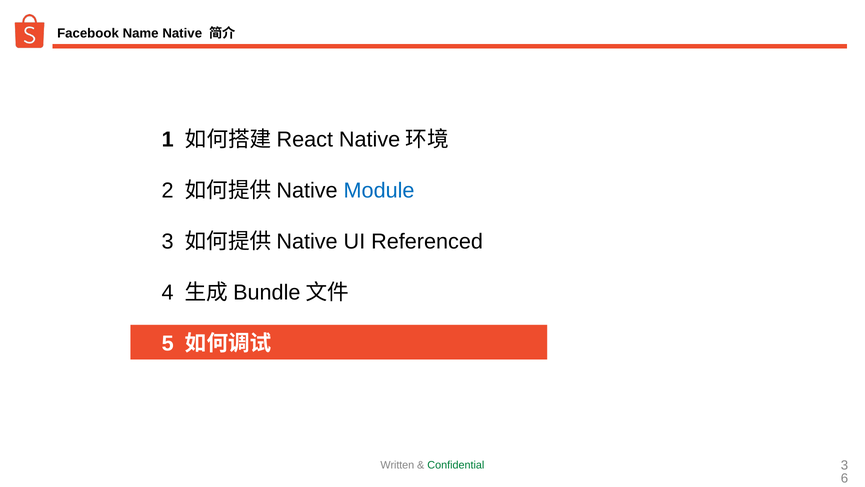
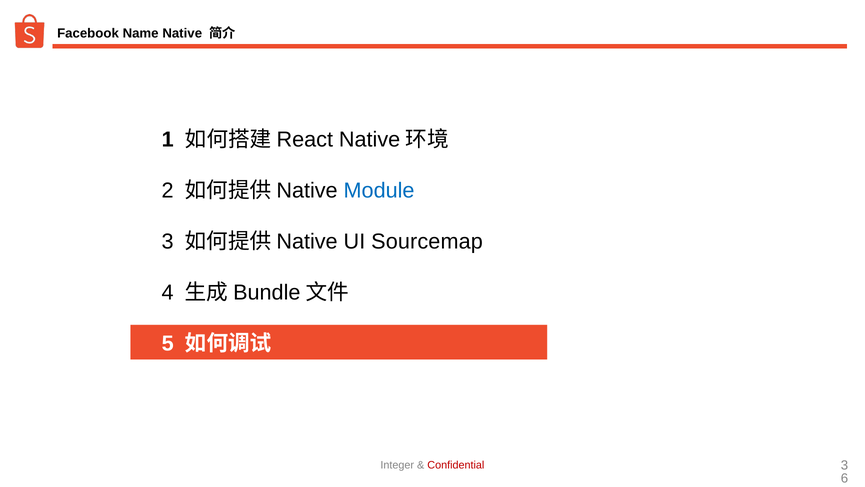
Referenced: Referenced -> Sourcemap
Written: Written -> Integer
Confidential colour: green -> red
